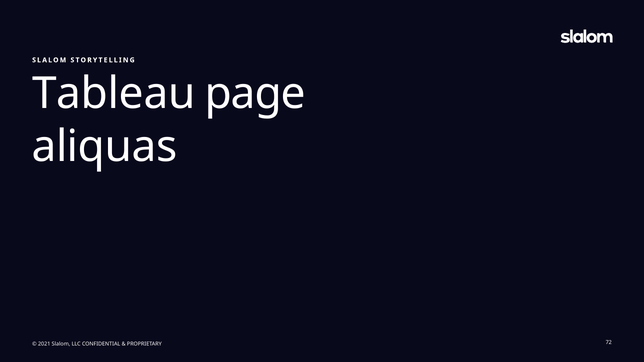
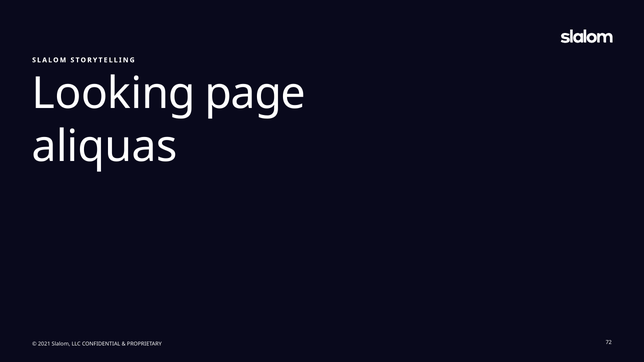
Tableau: Tableau -> Looking
